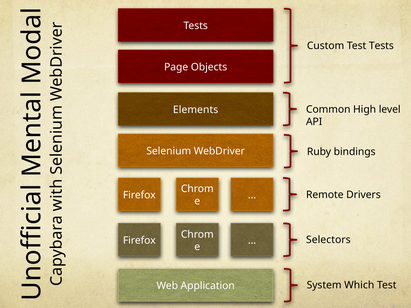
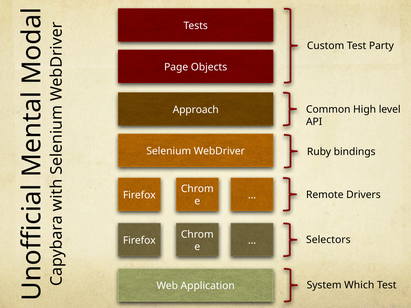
Test Tests: Tests -> Party
Elements: Elements -> Approach
